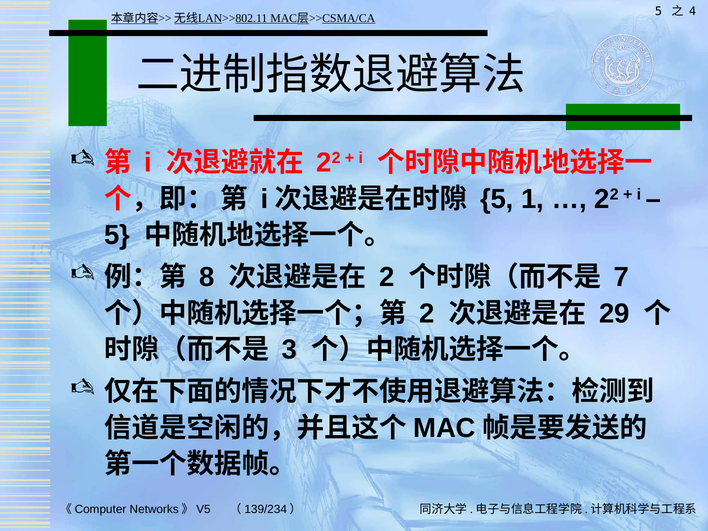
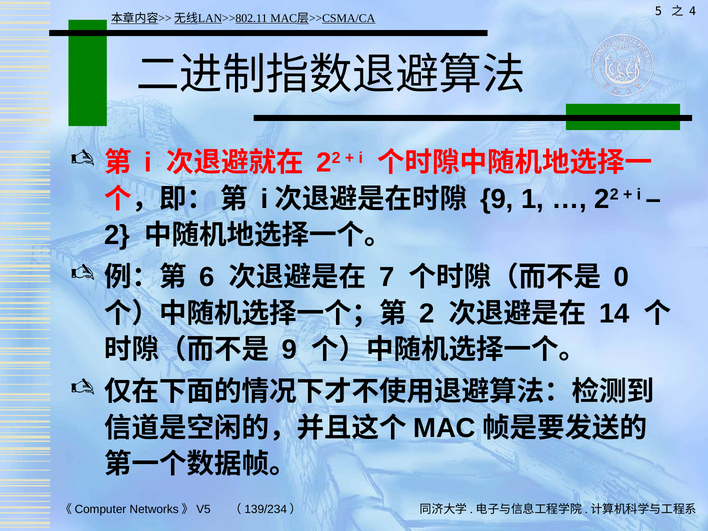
5 at (497, 199): 5 -> 9
5 at (117, 235): 5 -> 2
8: 8 -> 6
2 at (387, 277): 2 -> 7
7: 7 -> 0
29: 29 -> 14
3 at (290, 350): 3 -> 9
